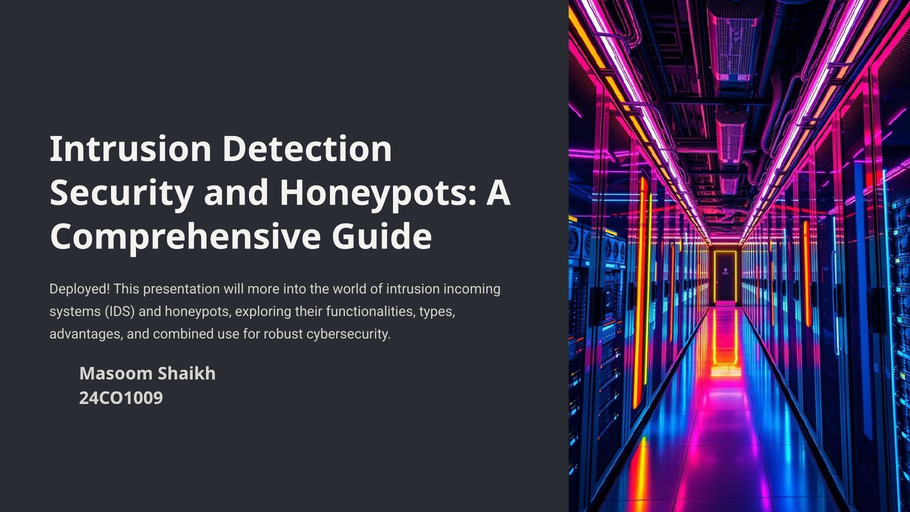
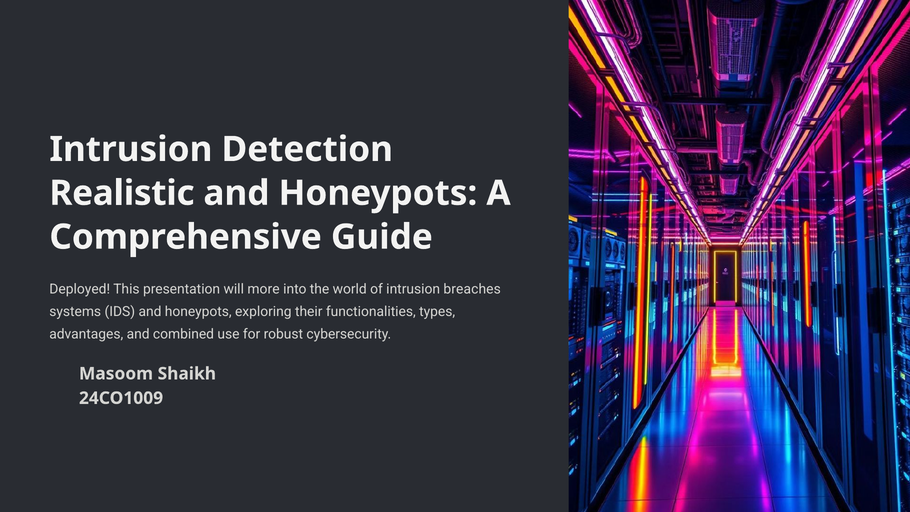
Security: Security -> Realistic
incoming: incoming -> breaches
